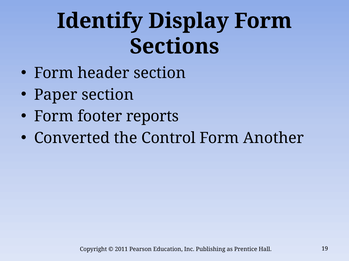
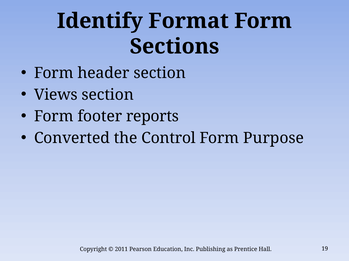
Display: Display -> Format
Paper: Paper -> Views
Another: Another -> Purpose
